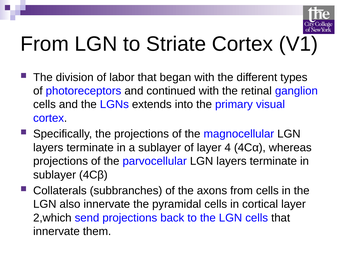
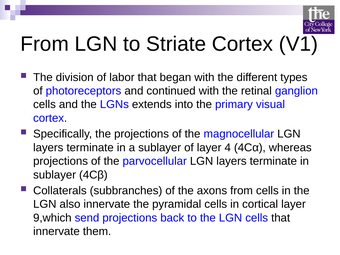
2,which: 2,which -> 9,which
